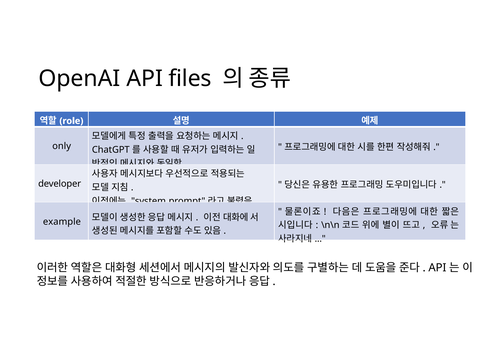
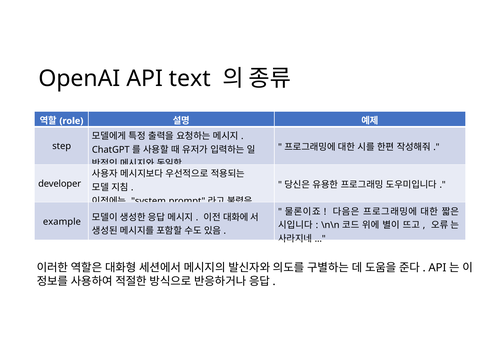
files: files -> text
only: only -> step
